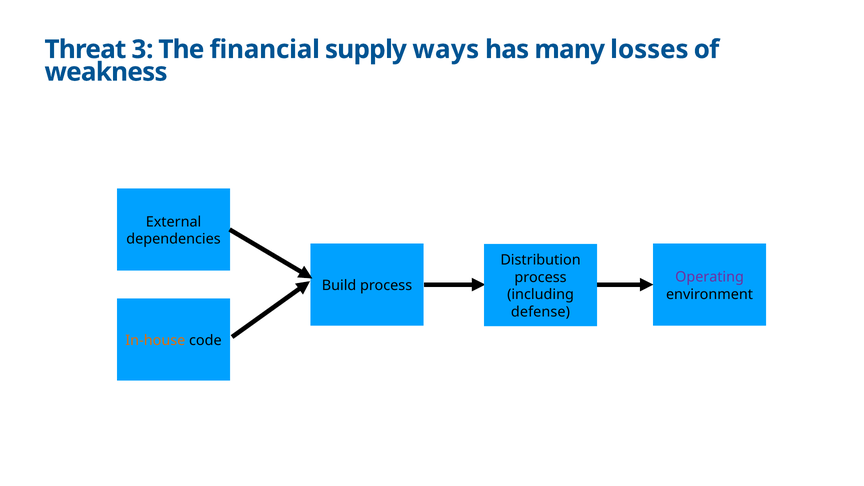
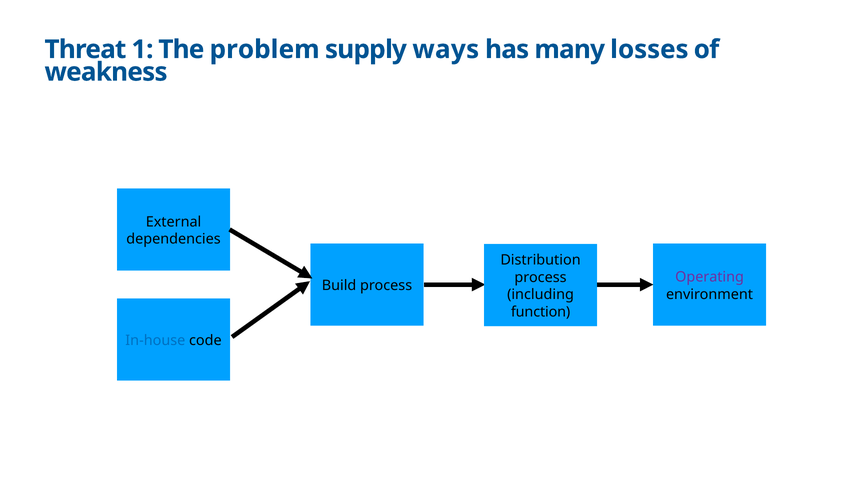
3: 3 -> 1
financial: financial -> problem
defense: defense -> function
In-house colour: orange -> blue
